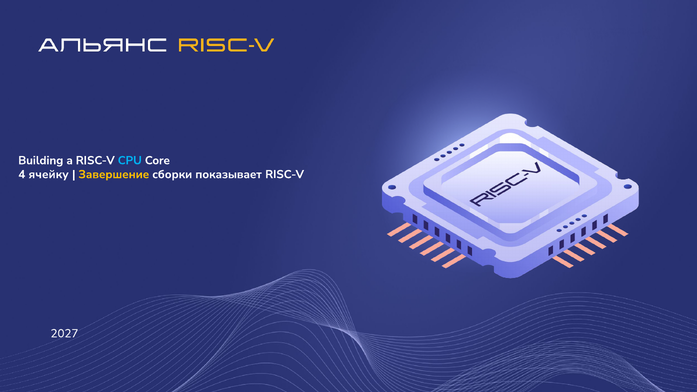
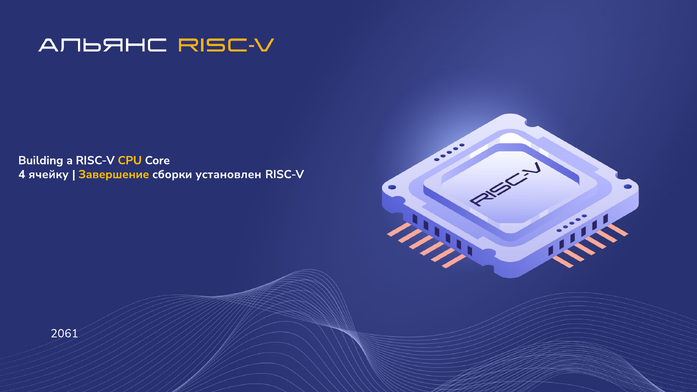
CPU colour: light blue -> yellow
показывает: показывает -> установлен
2027: 2027 -> 2061
